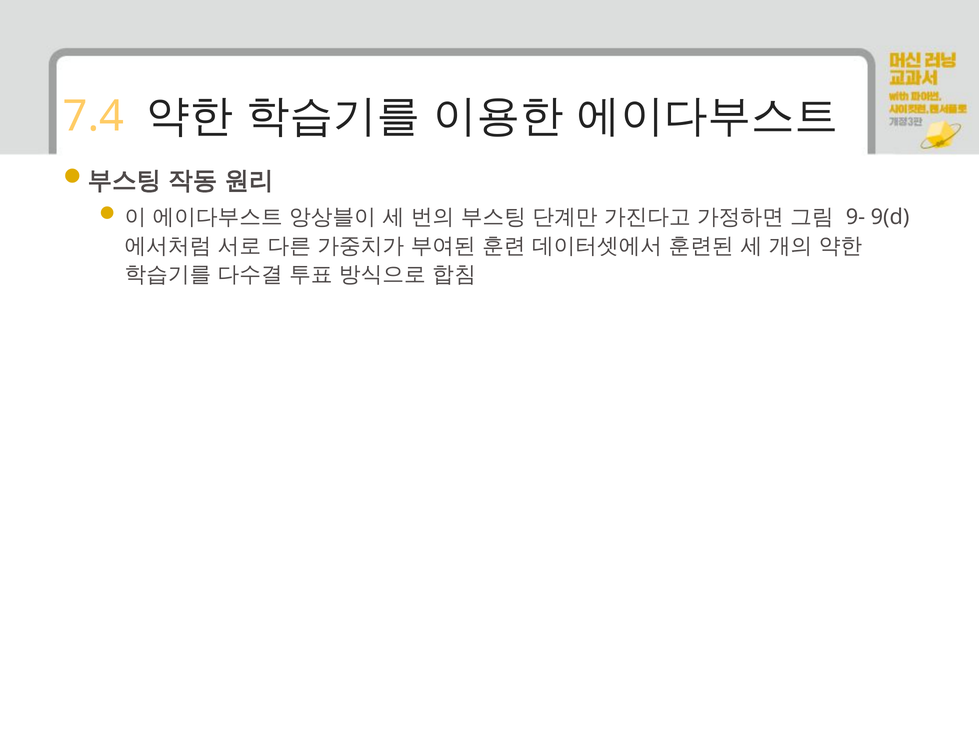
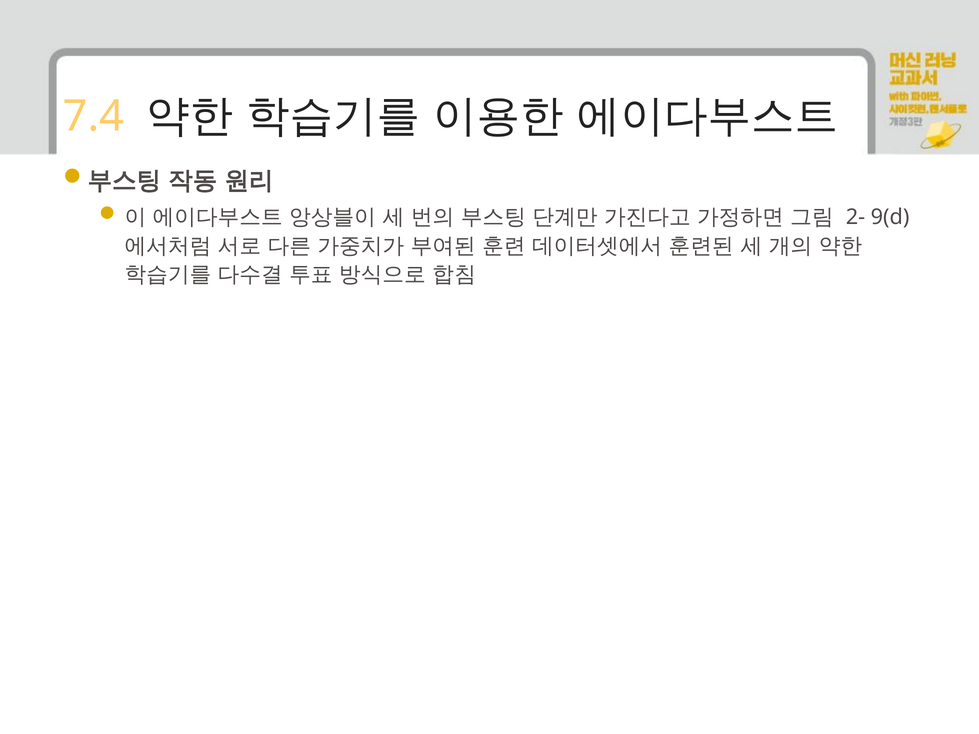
9-: 9- -> 2-
